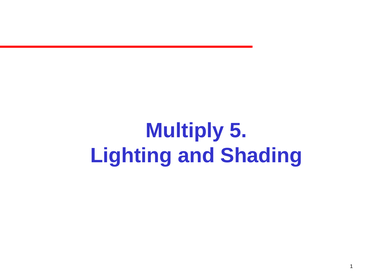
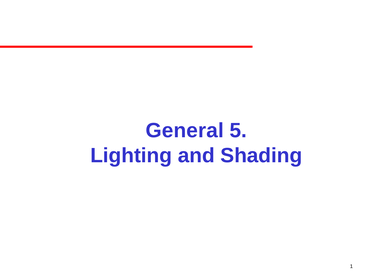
Multiply: Multiply -> General
